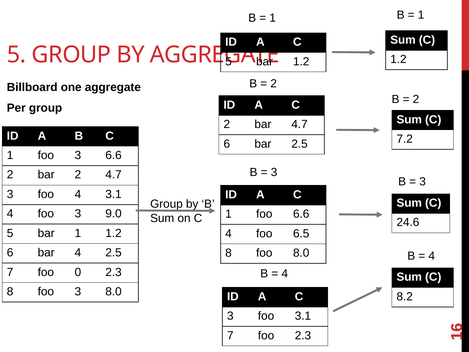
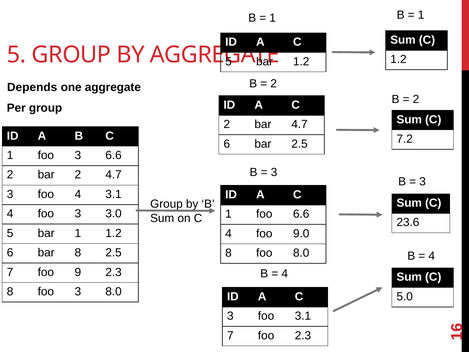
Billboard: Billboard -> Depends
9.0: 9.0 -> 3.0
24.6: 24.6 -> 23.6
6.5: 6.5 -> 9.0
bar 4: 4 -> 8
0: 0 -> 9
8.2: 8.2 -> 5.0
